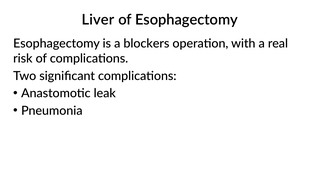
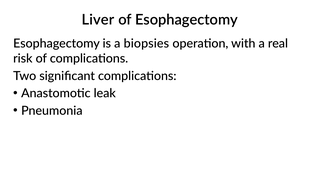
blockers: blockers -> biopsies
